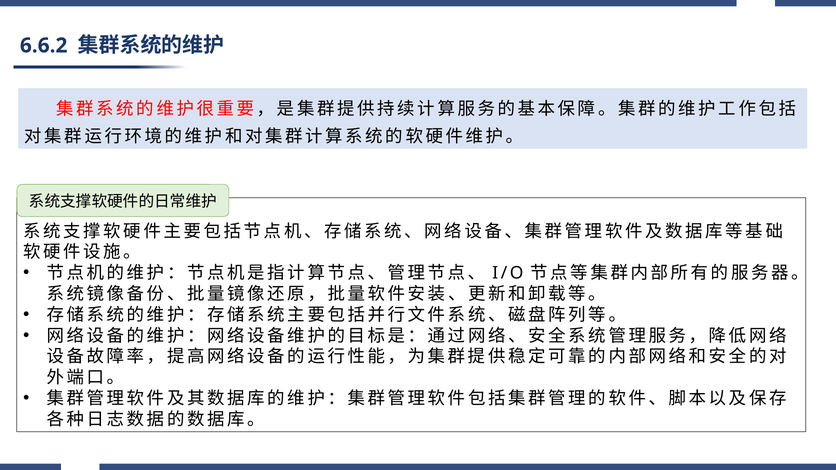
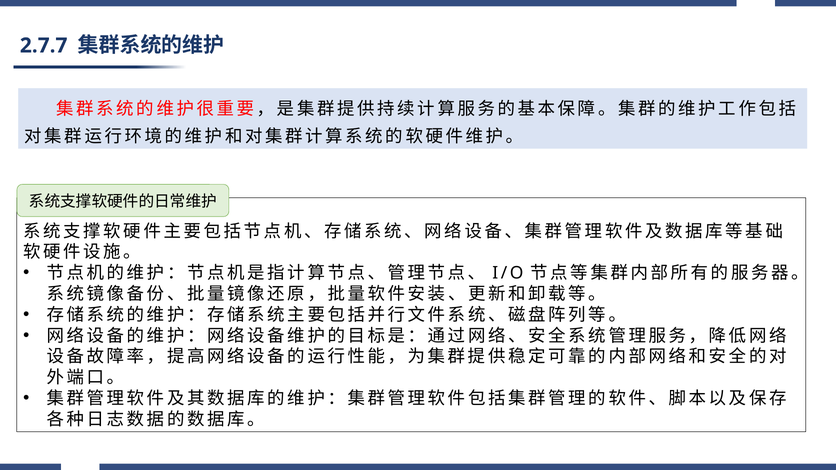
6.6.2: 6.6.2 -> 2.7.7
